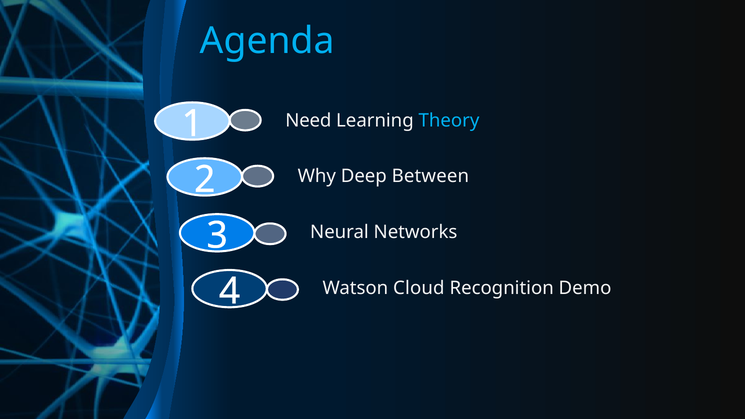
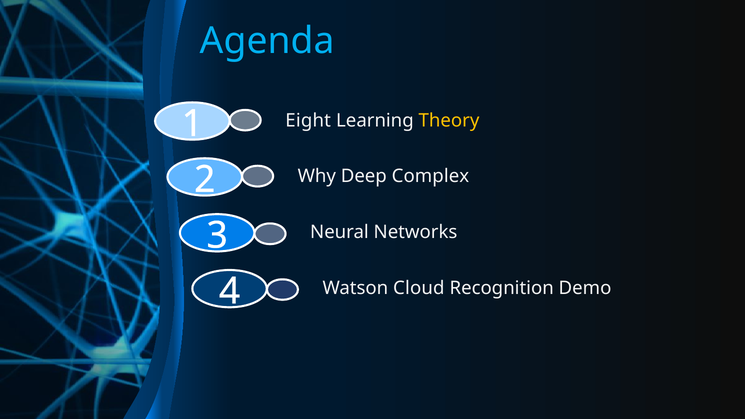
Need: Need -> Eight
Theory colour: light blue -> yellow
Between: Between -> Complex
